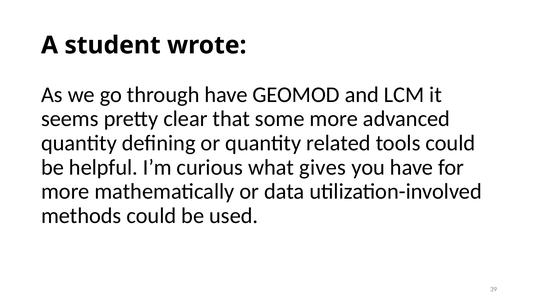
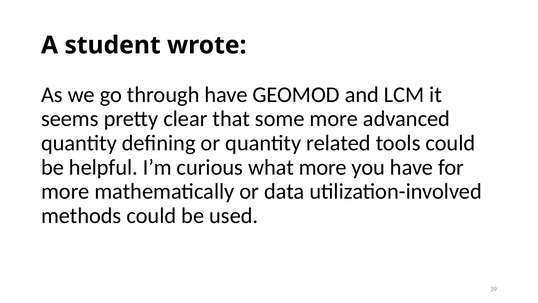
what gives: gives -> more
